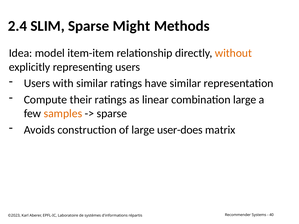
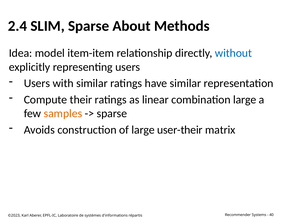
Might: Might -> About
without colour: orange -> blue
user-does: user-does -> user-their
